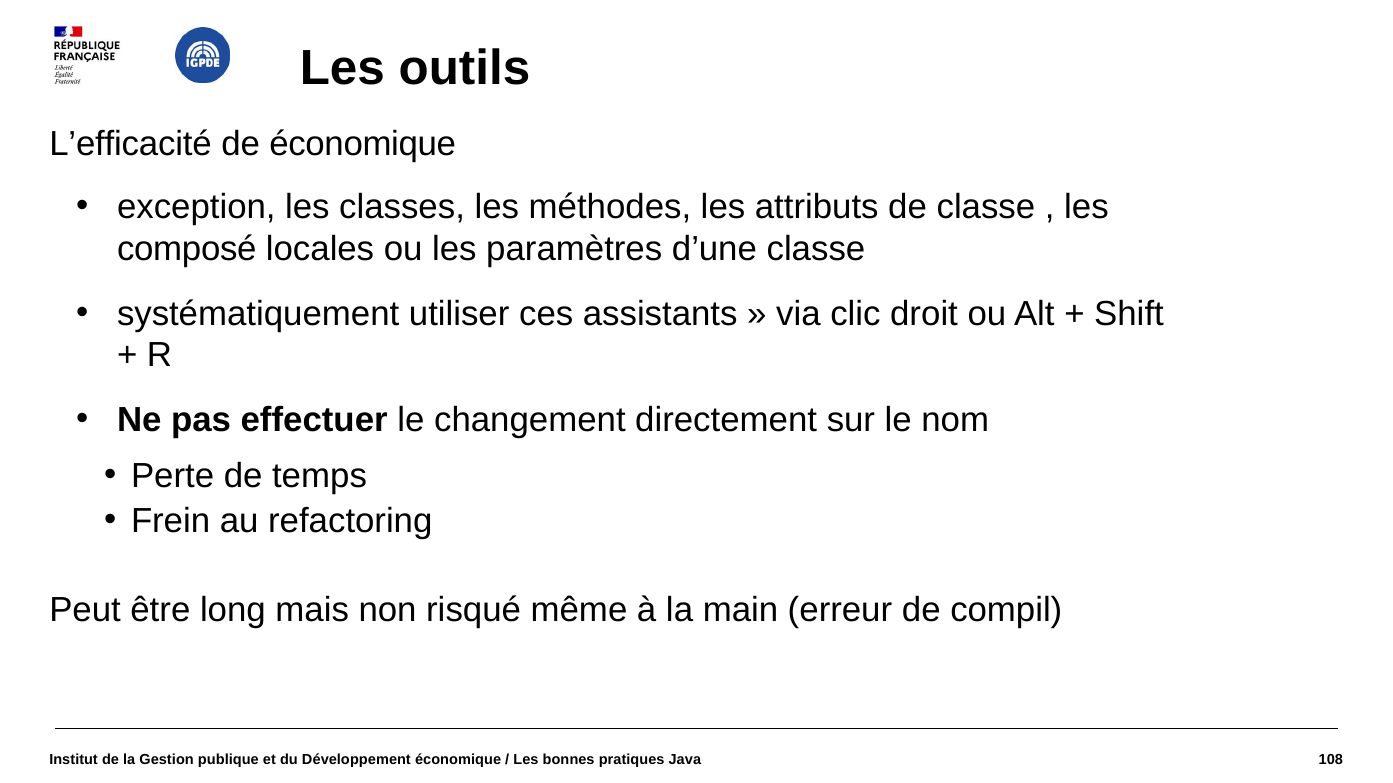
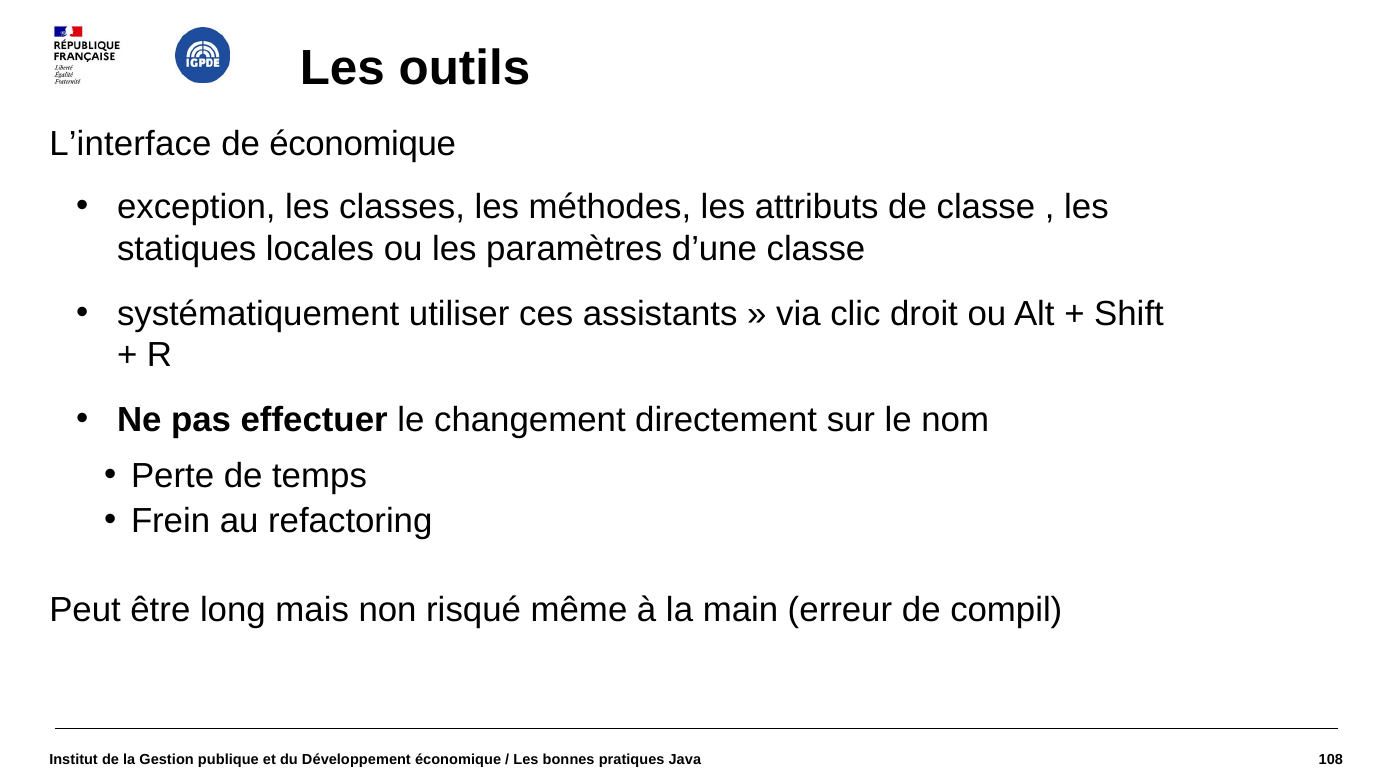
L’efficacité: L’efficacité -> L’interface
composé: composé -> statiques
